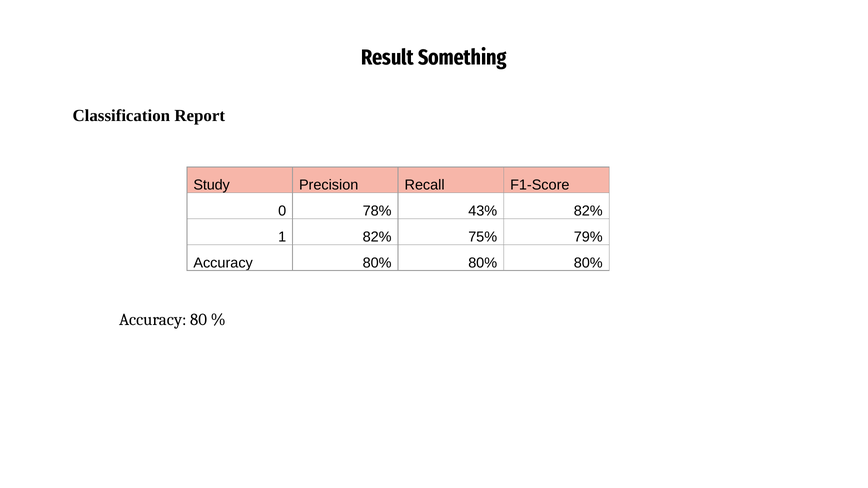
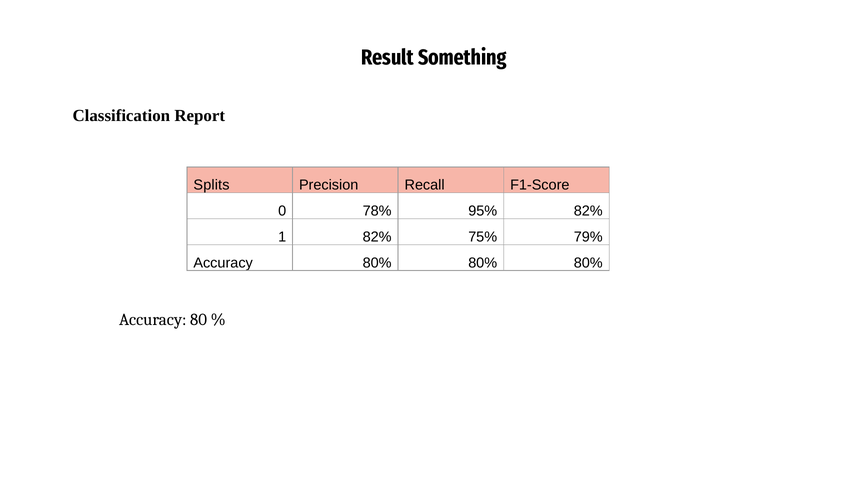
Study: Study -> Splits
43%: 43% -> 95%
